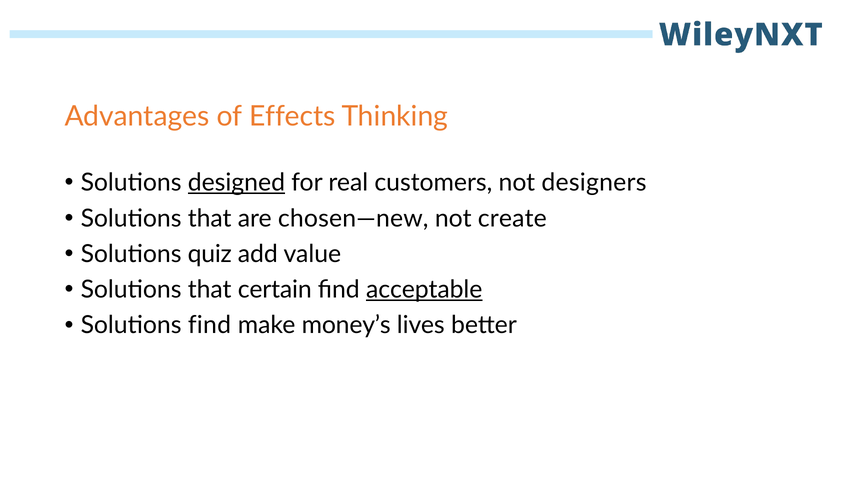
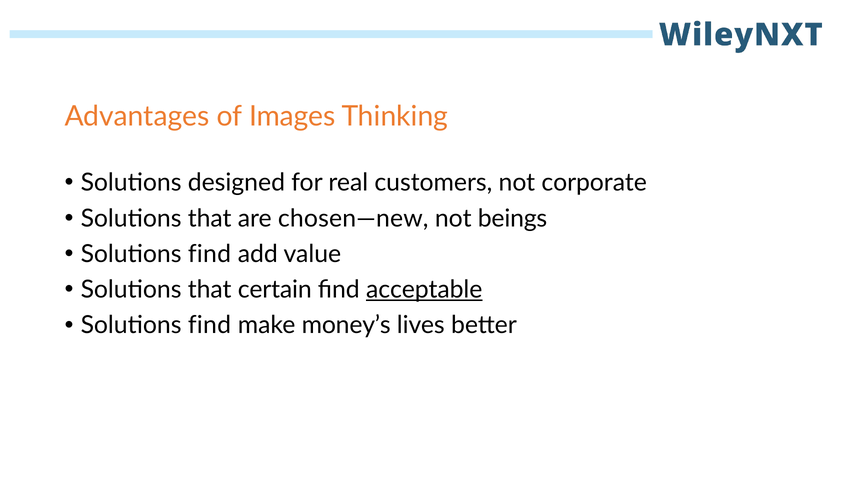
Effects: Effects -> Images
designed underline: present -> none
designers: designers -> corporate
create: create -> beings
quiz at (210, 254): quiz -> find
